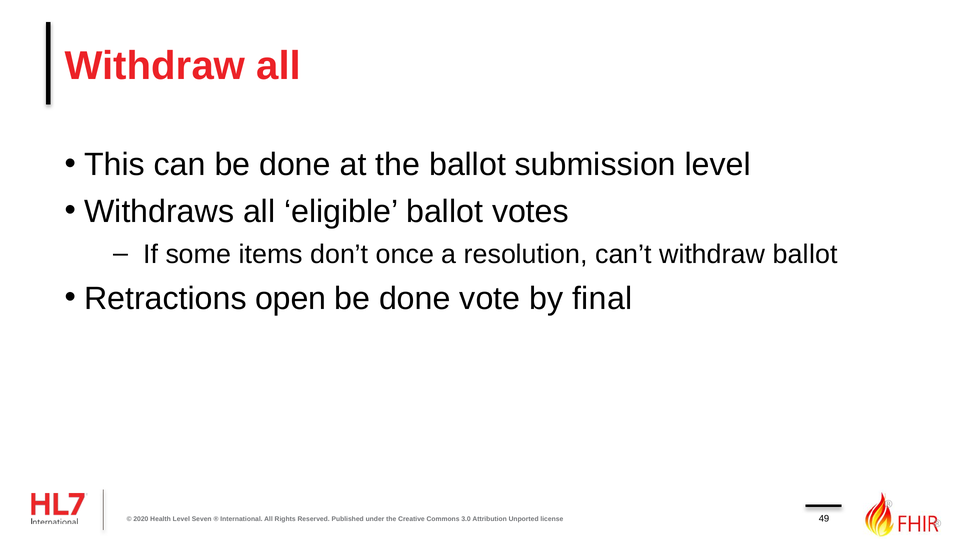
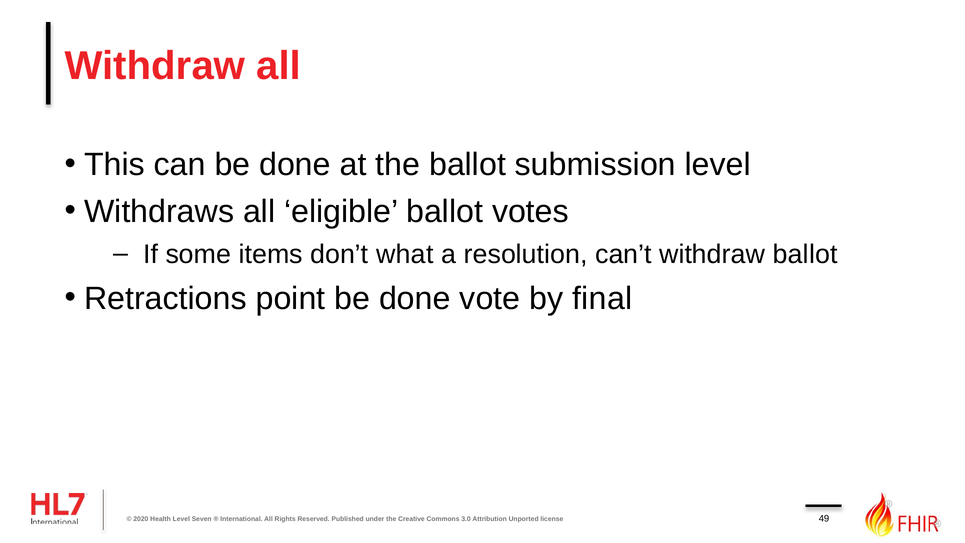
once: once -> what
open: open -> point
